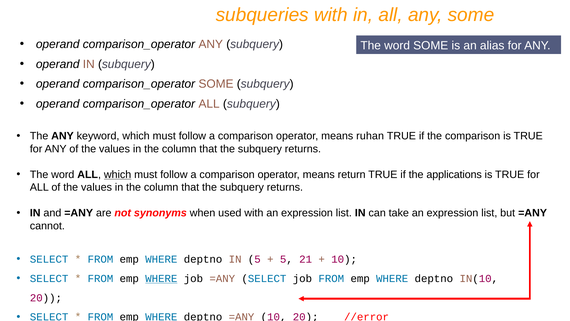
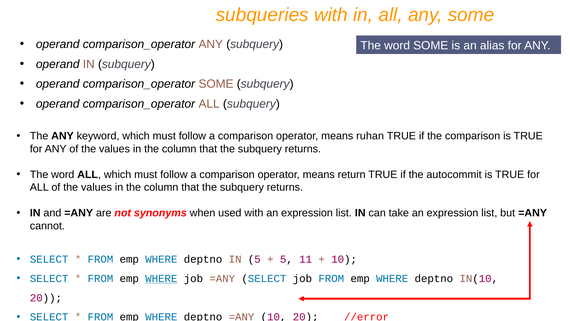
which at (118, 174) underline: present -> none
applications: applications -> autocommit
21: 21 -> 11
